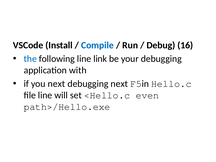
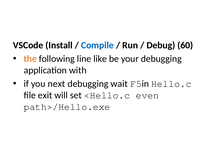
16: 16 -> 60
the colour: blue -> orange
link: link -> like
debugging next: next -> wait
file line: line -> exit
